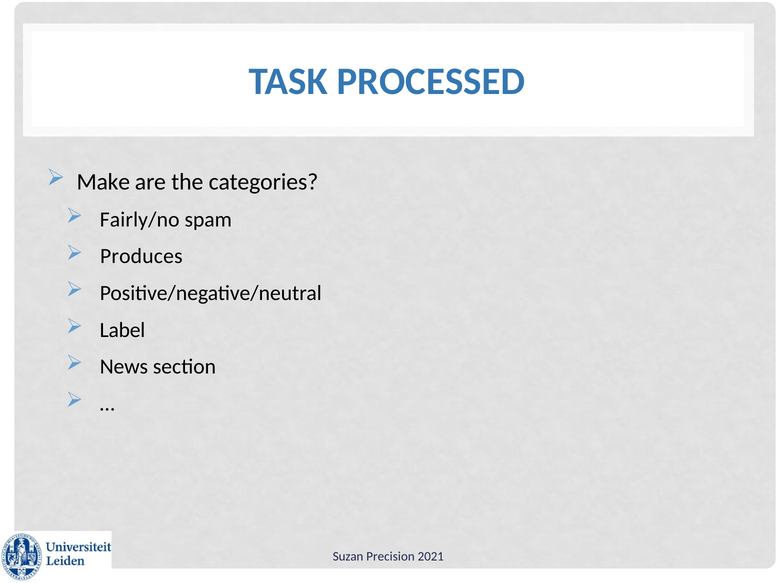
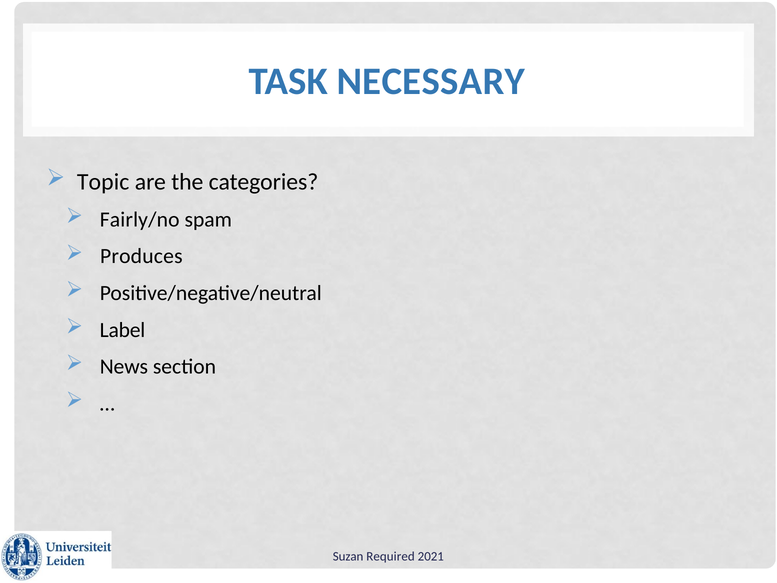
PROCESSED: PROCESSED -> NECESSARY
Make: Make -> Topic
Precision: Precision -> Required
